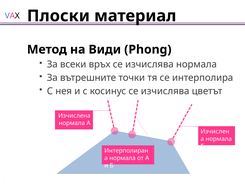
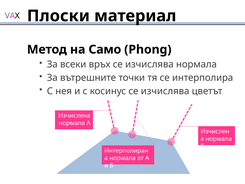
Види: Види -> Само
